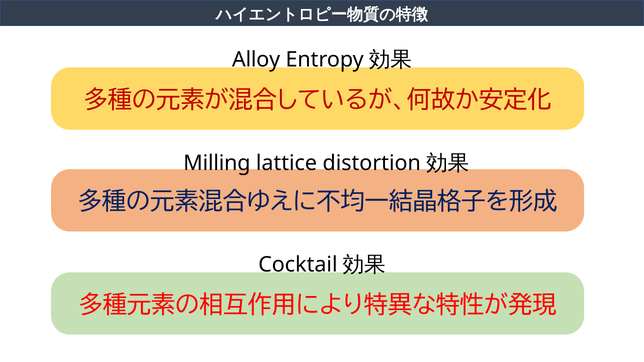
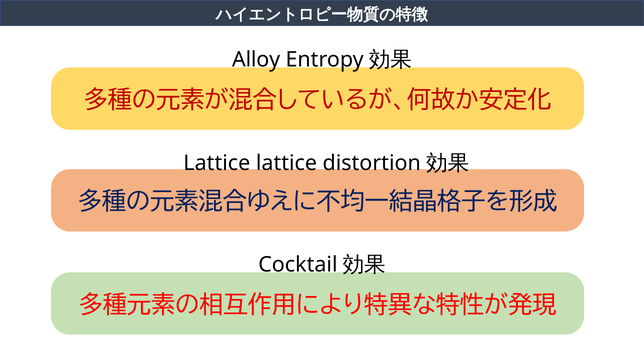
Milling at (217, 163): Milling -> Lattice
